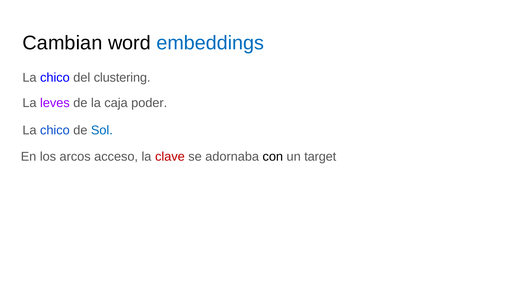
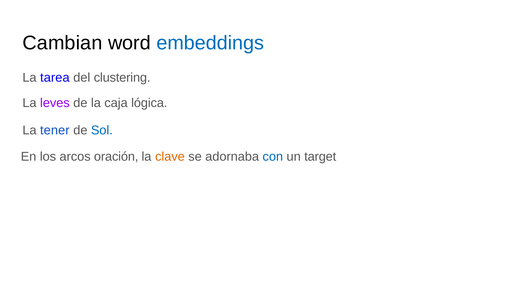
chico at (55, 78): chico -> tarea
poder: poder -> lógica
chico at (55, 130): chico -> tener
acceso: acceso -> oración
clave colour: red -> orange
con colour: black -> blue
